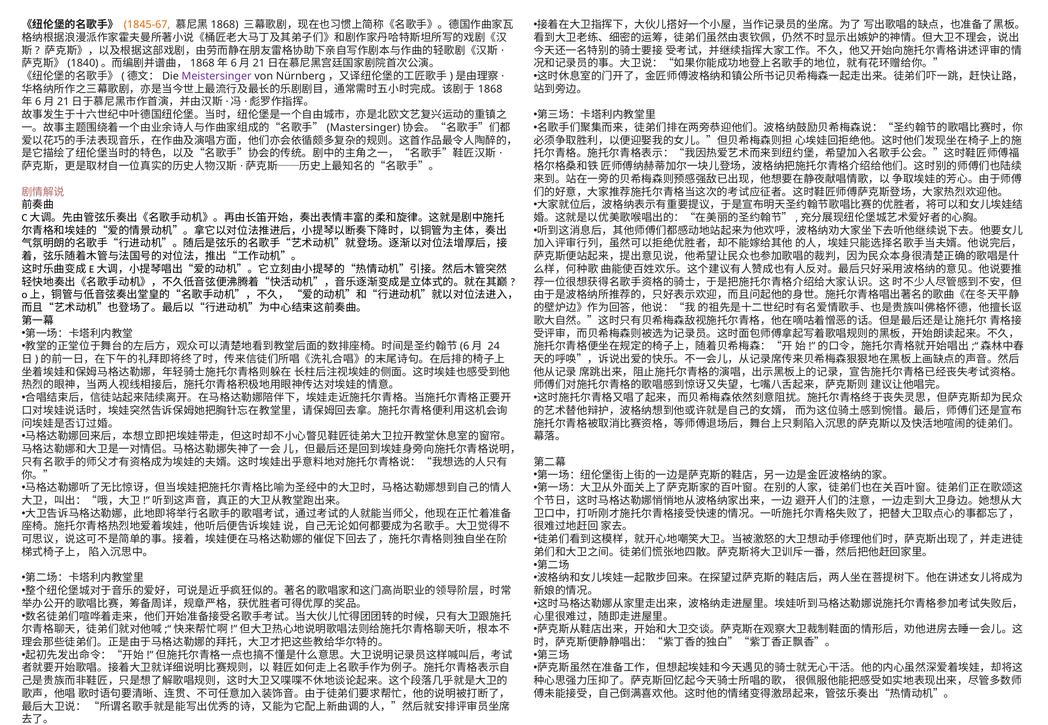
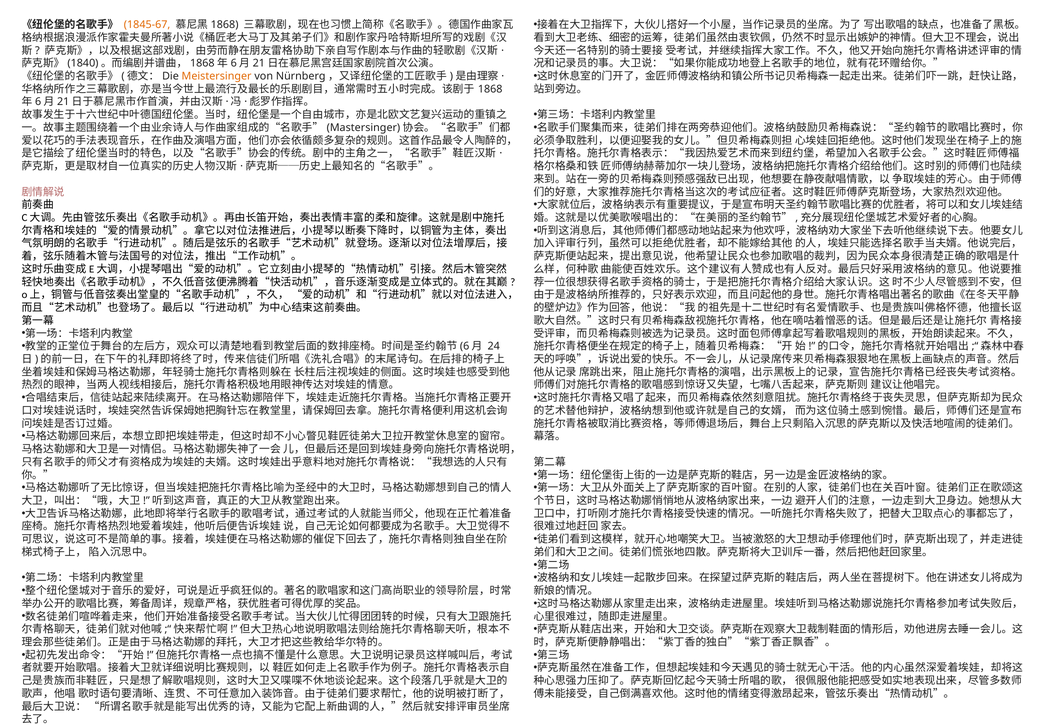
Meistersinger colour: purple -> orange
